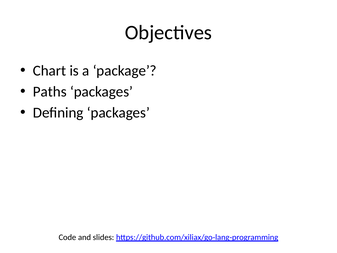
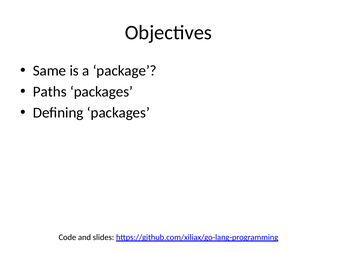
Chart: Chart -> Same
